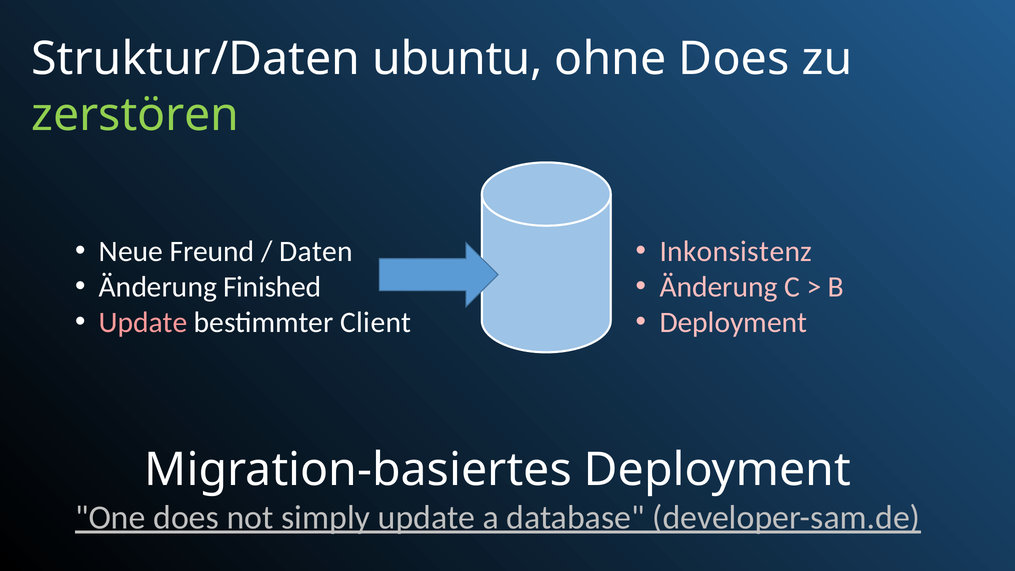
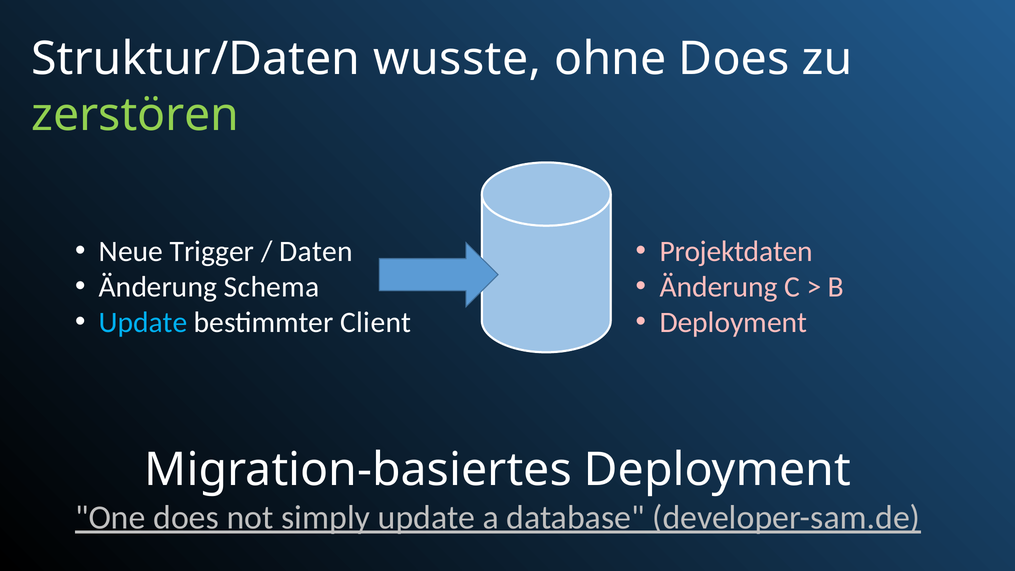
ubuntu: ubuntu -> wusste
Freund: Freund -> Trigger
Inkonsistenz: Inkonsistenz -> Projektdaten
Finished: Finished -> Schema
Update at (143, 322) colour: pink -> light blue
